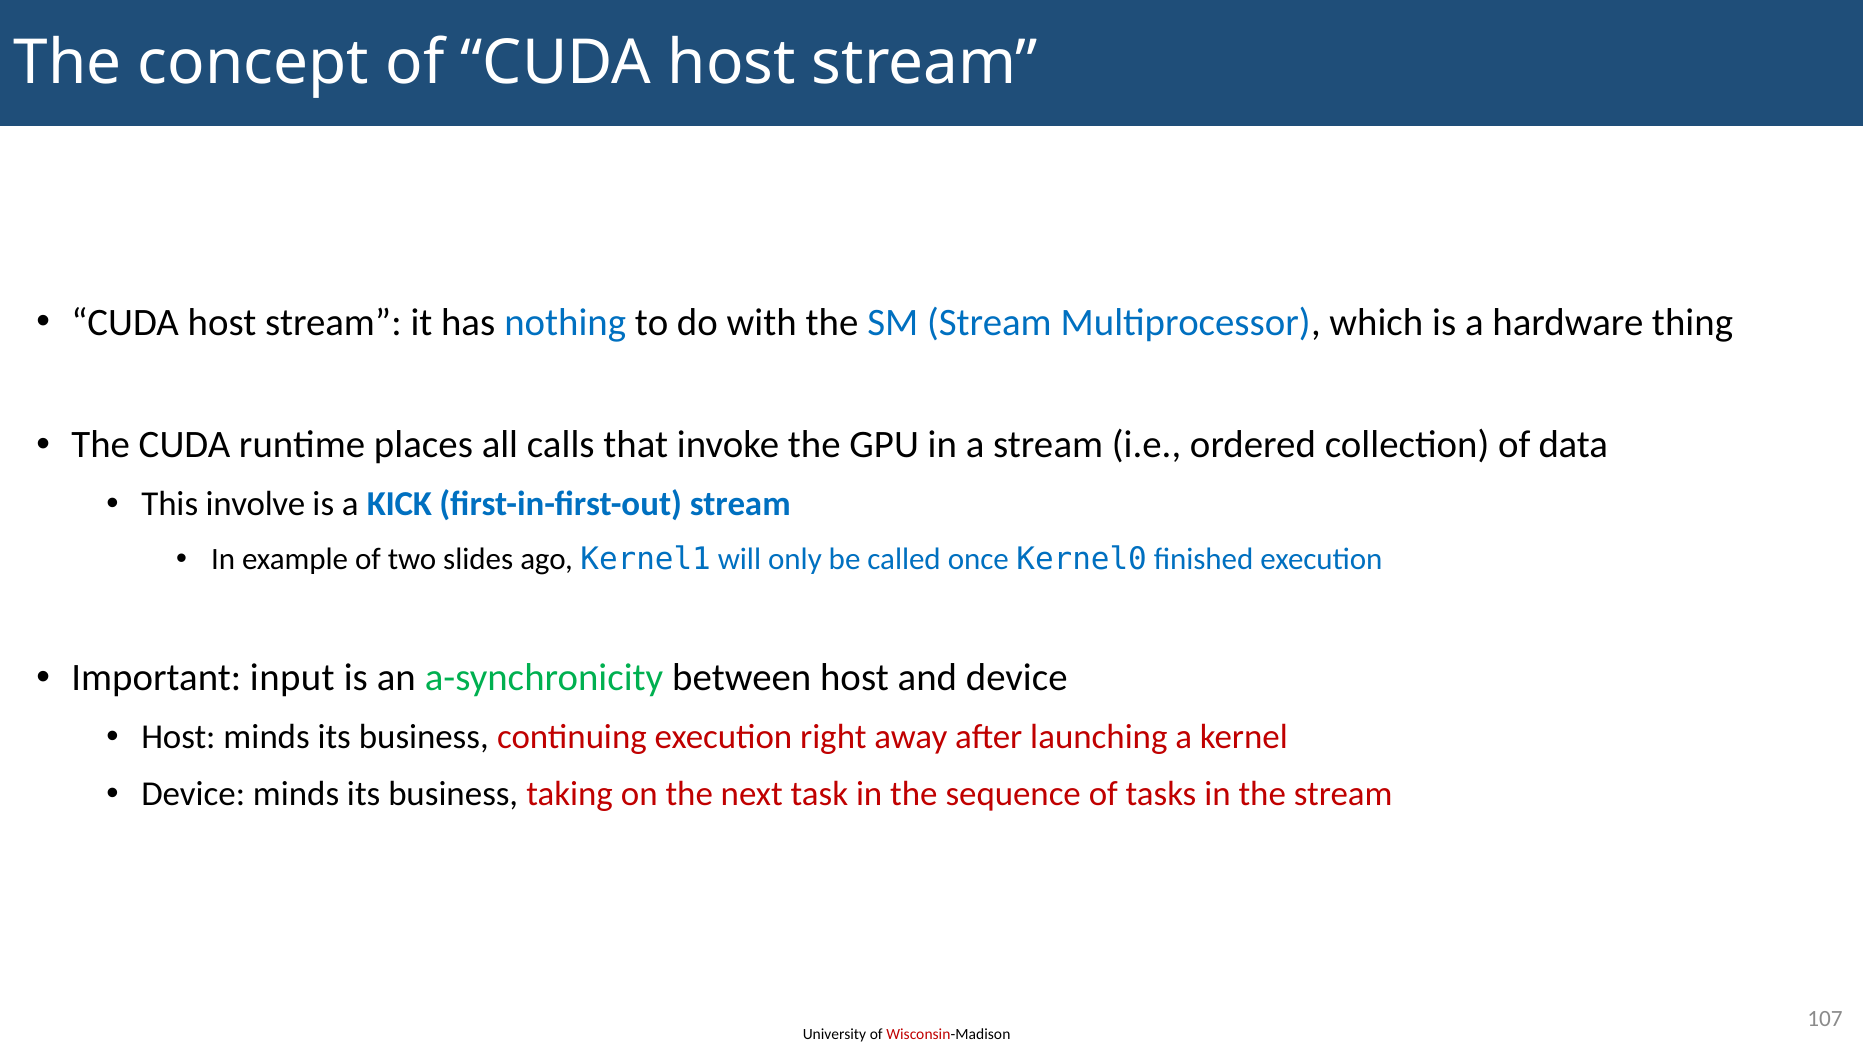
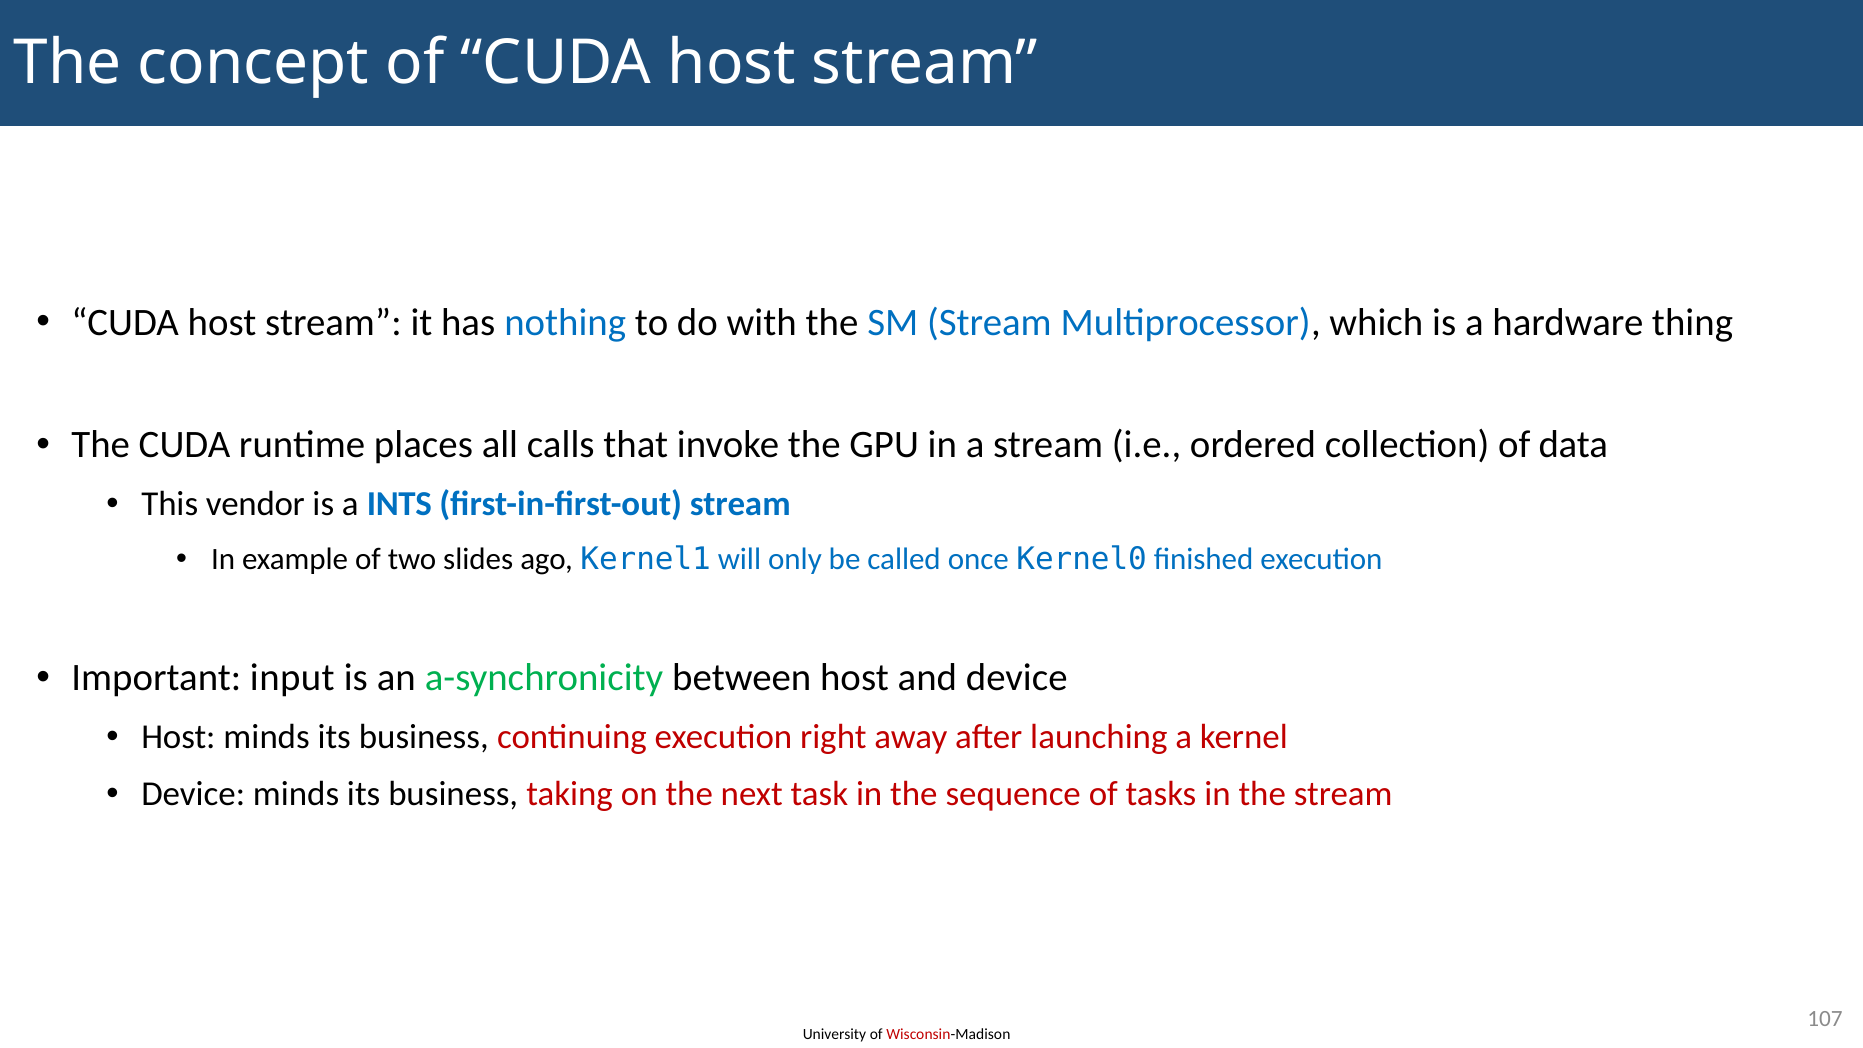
involve: involve -> vendor
KICK: KICK -> INTS
